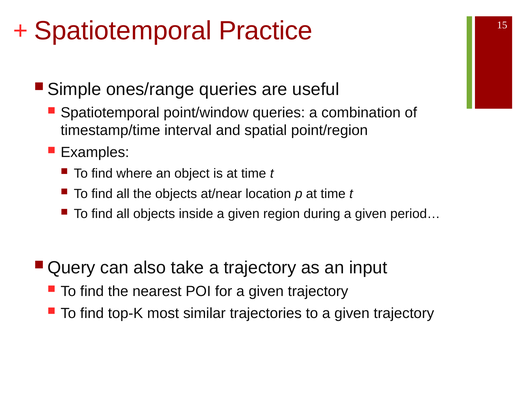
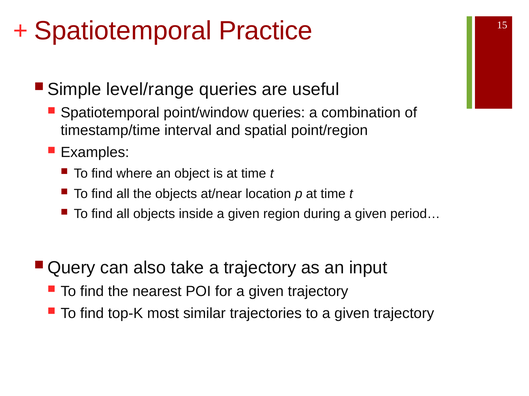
ones/range: ones/range -> level/range
